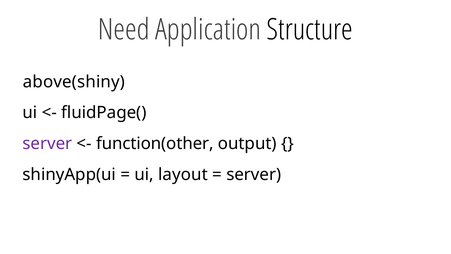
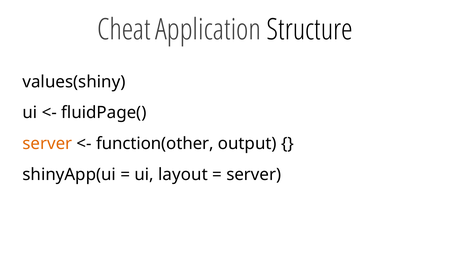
Need: Need -> Cheat
above(shiny: above(shiny -> values(shiny
server at (47, 143) colour: purple -> orange
